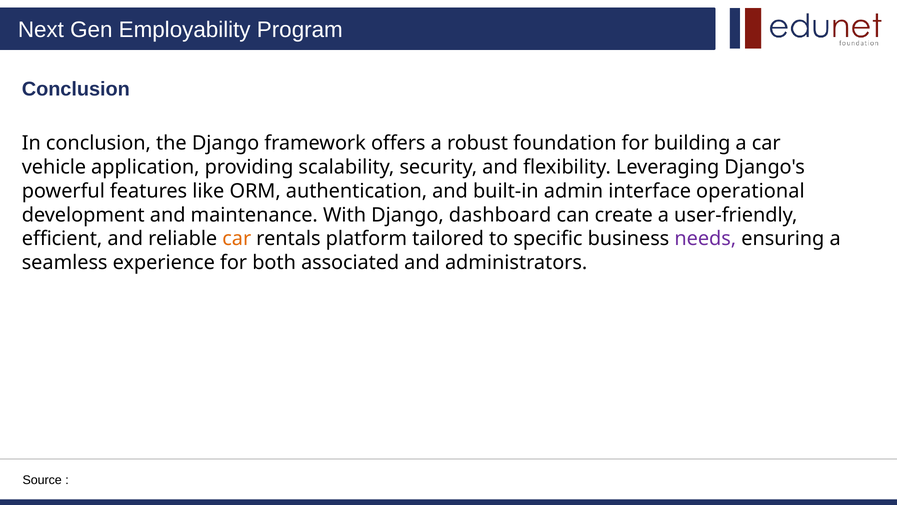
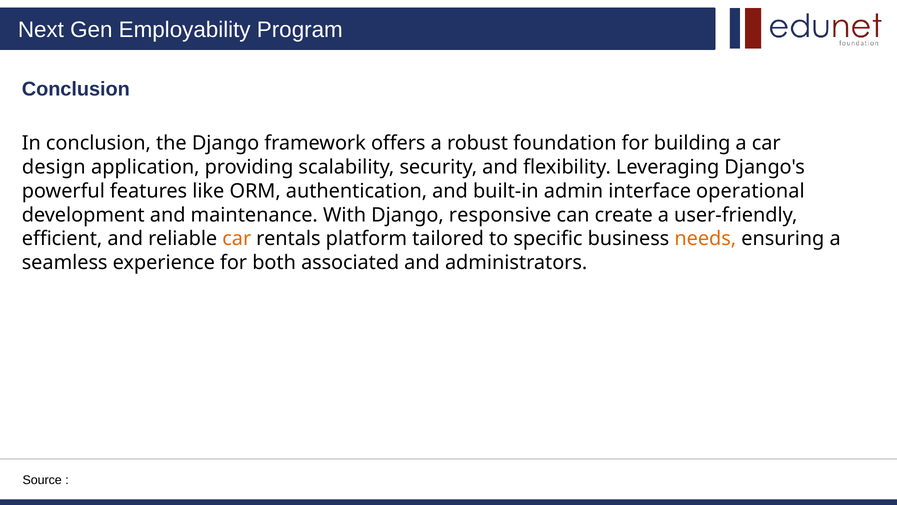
vehicle: vehicle -> design
dashboard: dashboard -> responsive
needs colour: purple -> orange
